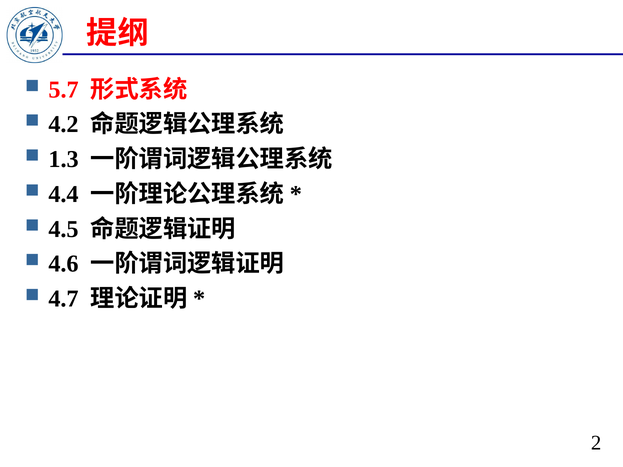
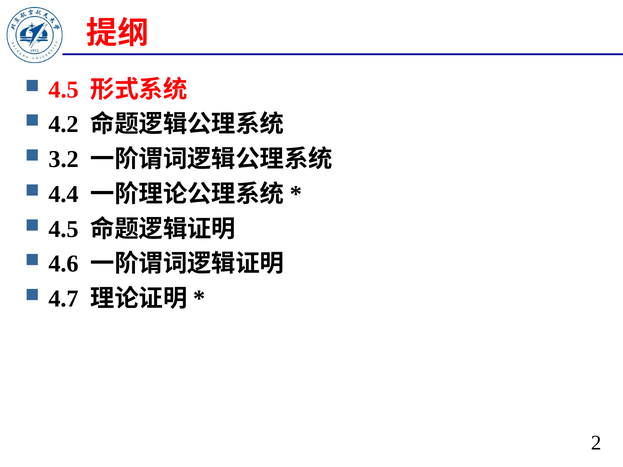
5.7 at (64, 90): 5.7 -> 4.5
1.3: 1.3 -> 3.2
